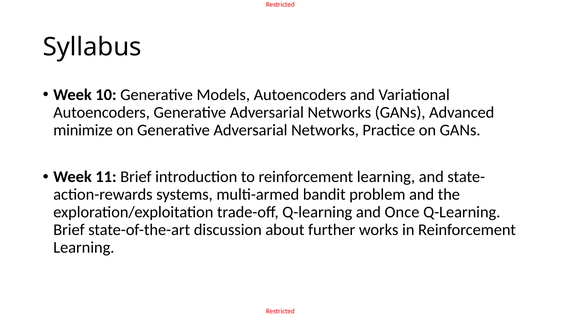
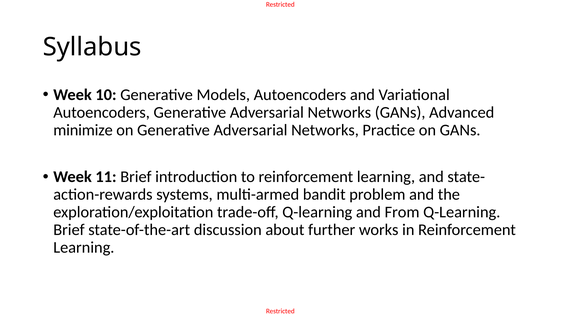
Once: Once -> From
